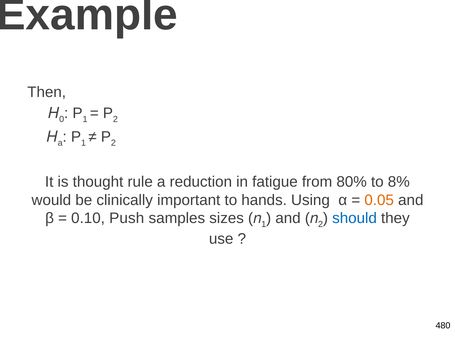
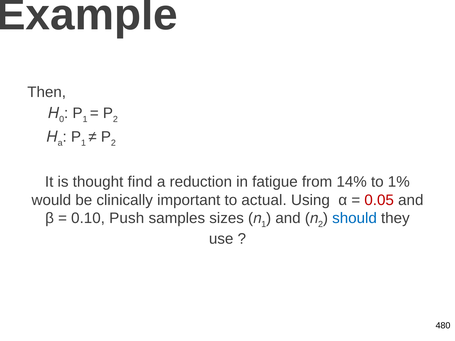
rule: rule -> find
80%: 80% -> 14%
8%: 8% -> 1%
hands: hands -> actual
0.05 colour: orange -> red
